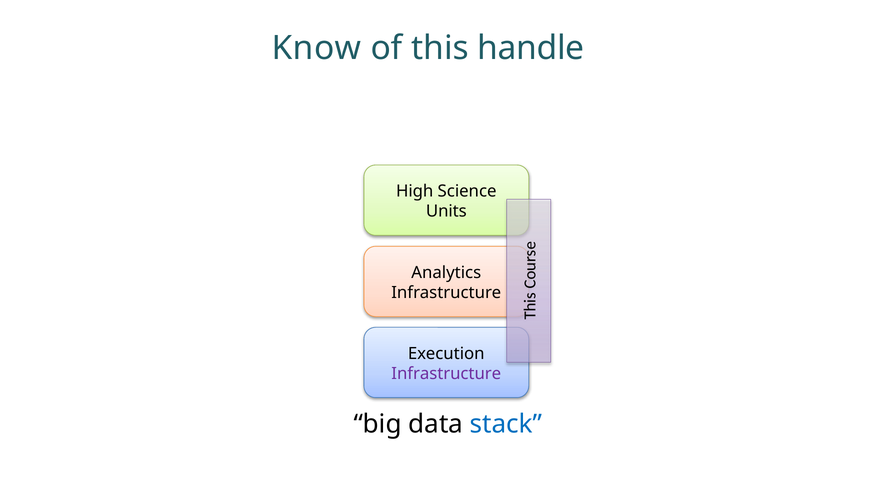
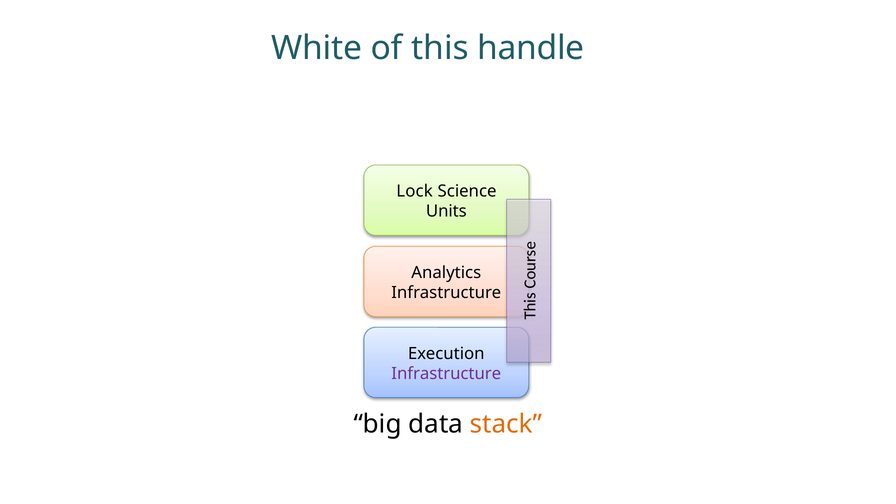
Know: Know -> White
High: High -> Lock
stack colour: blue -> orange
